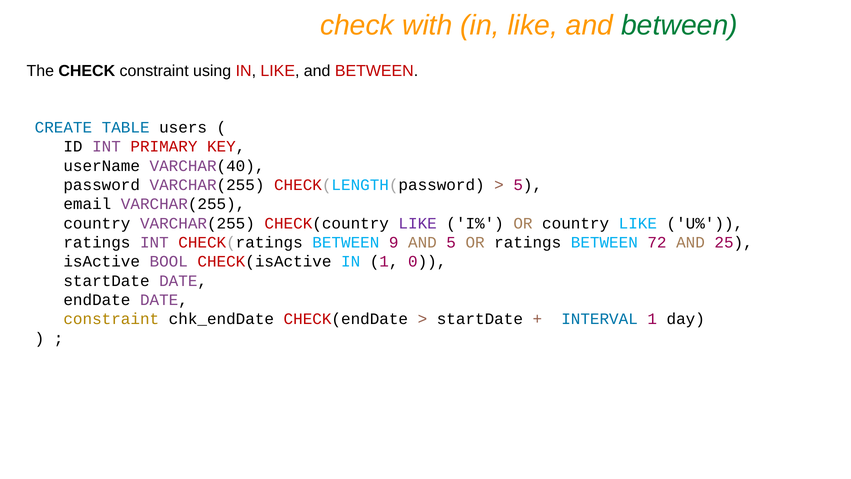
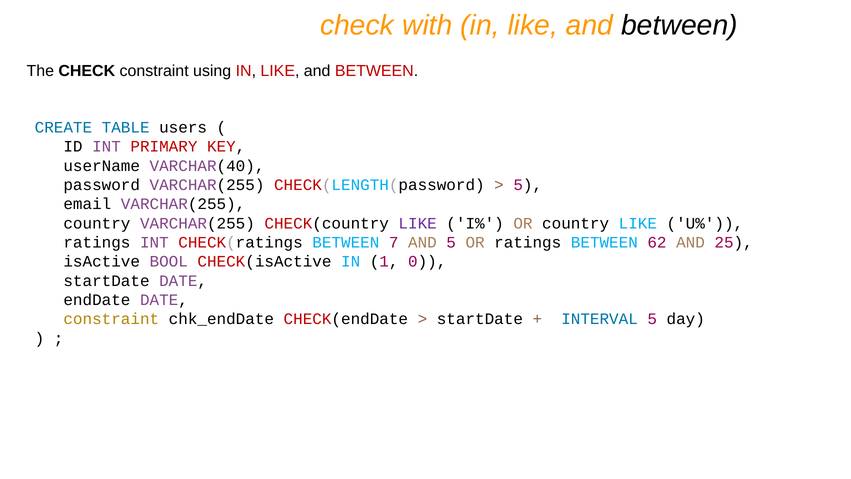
between at (680, 25) colour: green -> black
9: 9 -> 7
72: 72 -> 62
INTERVAL 1: 1 -> 5
